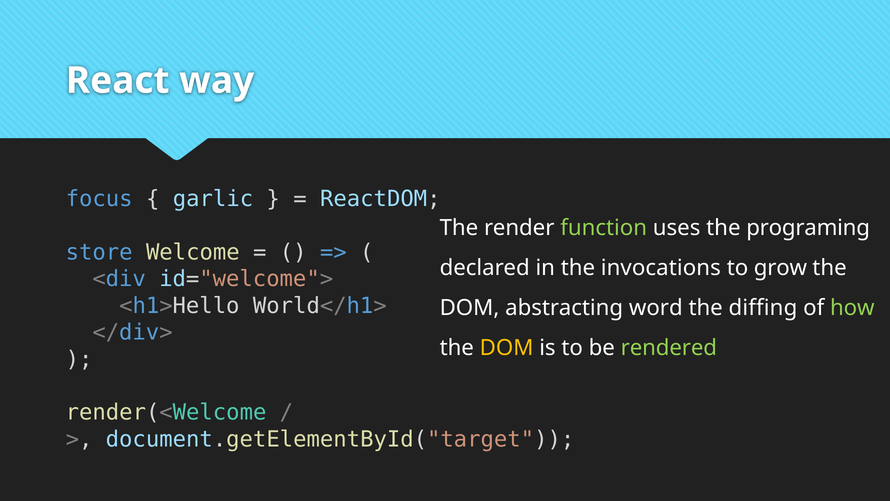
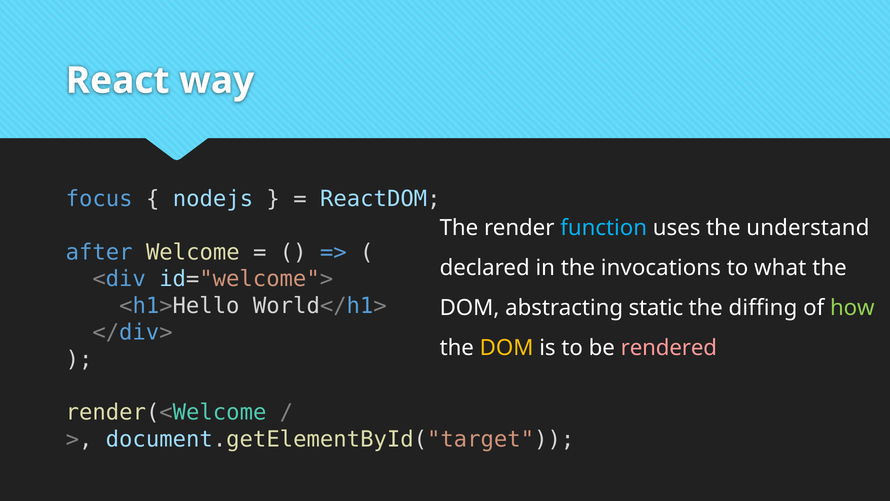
garlic: garlic -> nodejs
function colour: light green -> light blue
programing: programing -> understand
store: store -> after
grow: grow -> what
word: word -> static
rendered colour: light green -> pink
